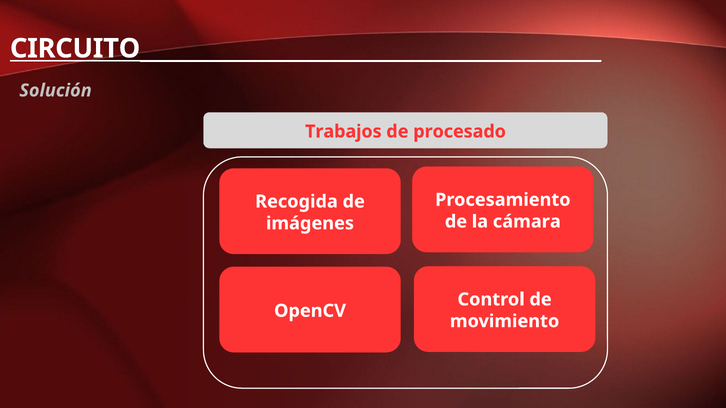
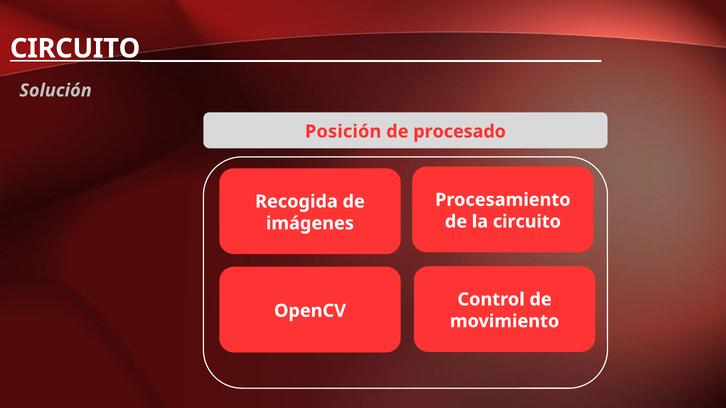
Trabajos: Trabajos -> Posición
cámara: cámara -> circuito
